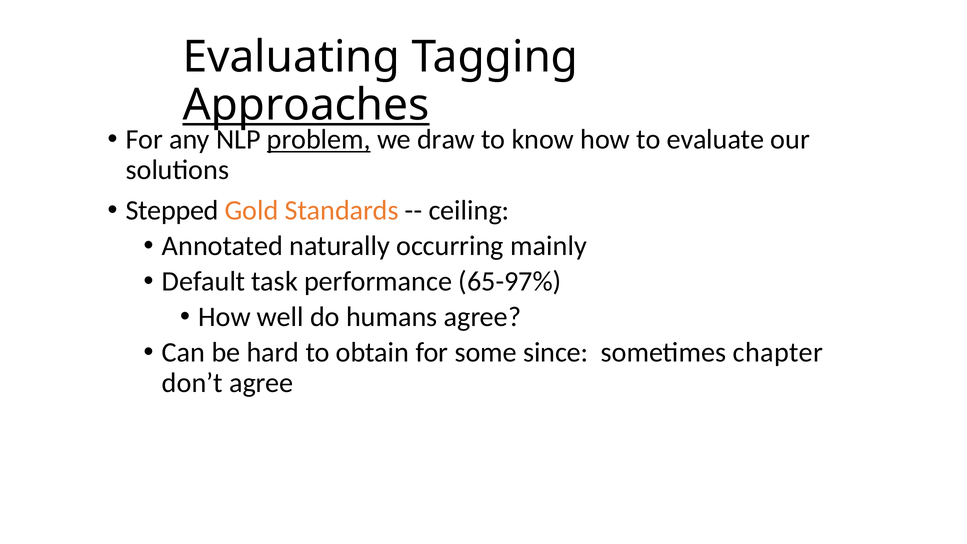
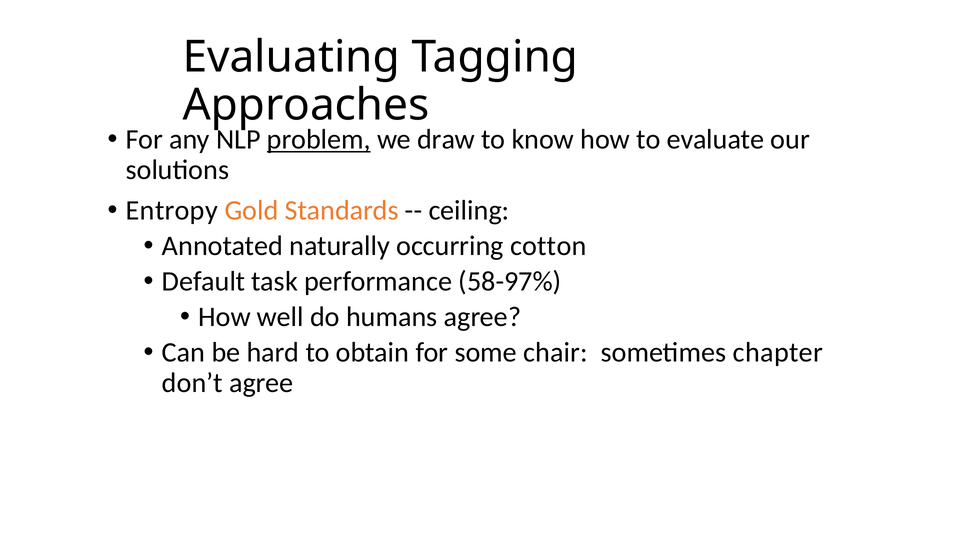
Approaches underline: present -> none
Stepped: Stepped -> Entropy
mainly: mainly -> cotton
65-97%: 65-97% -> 58-97%
since: since -> chair
